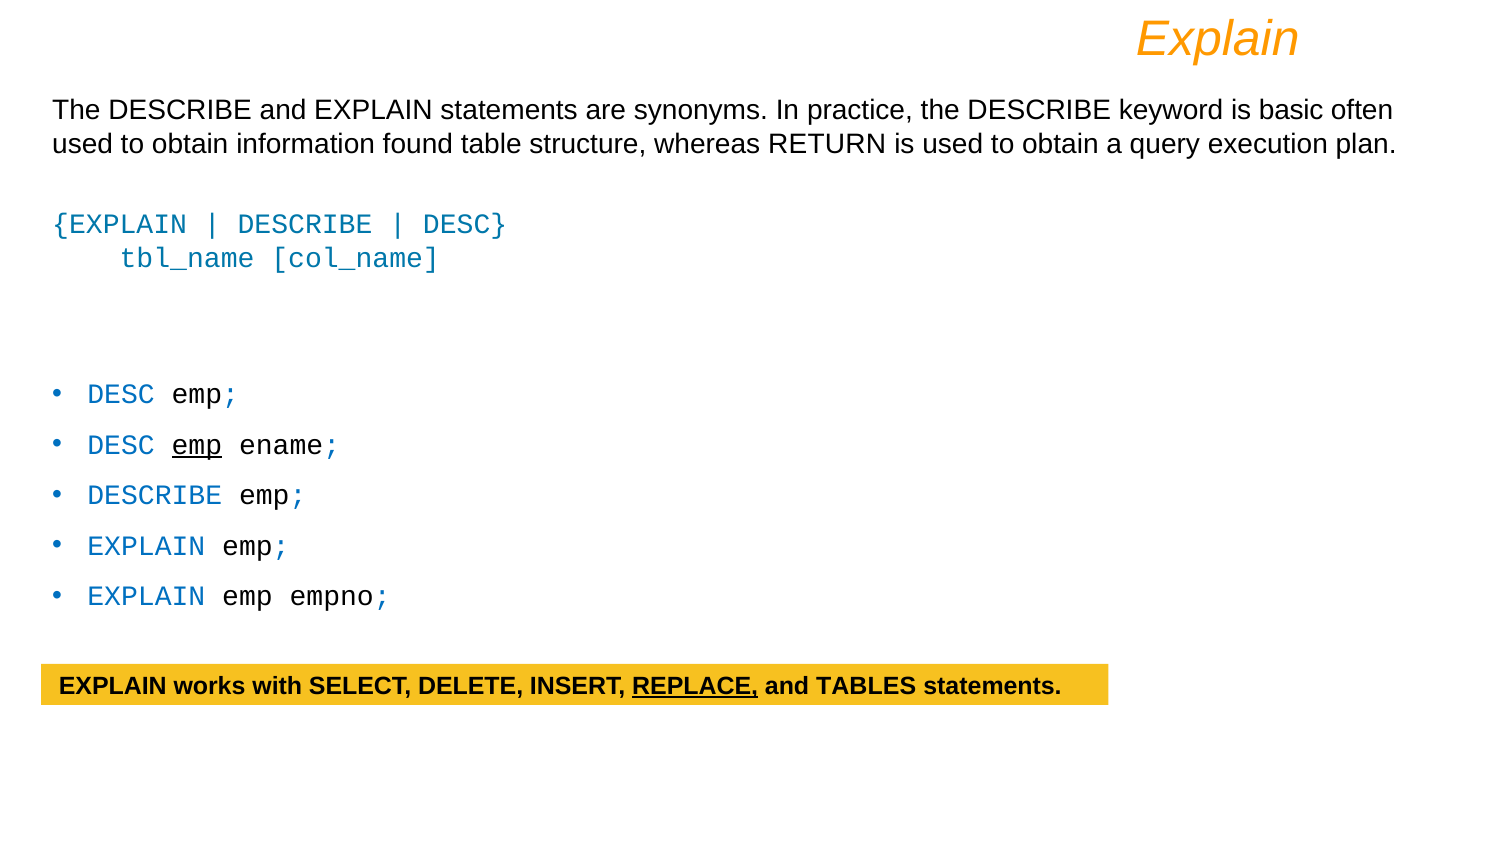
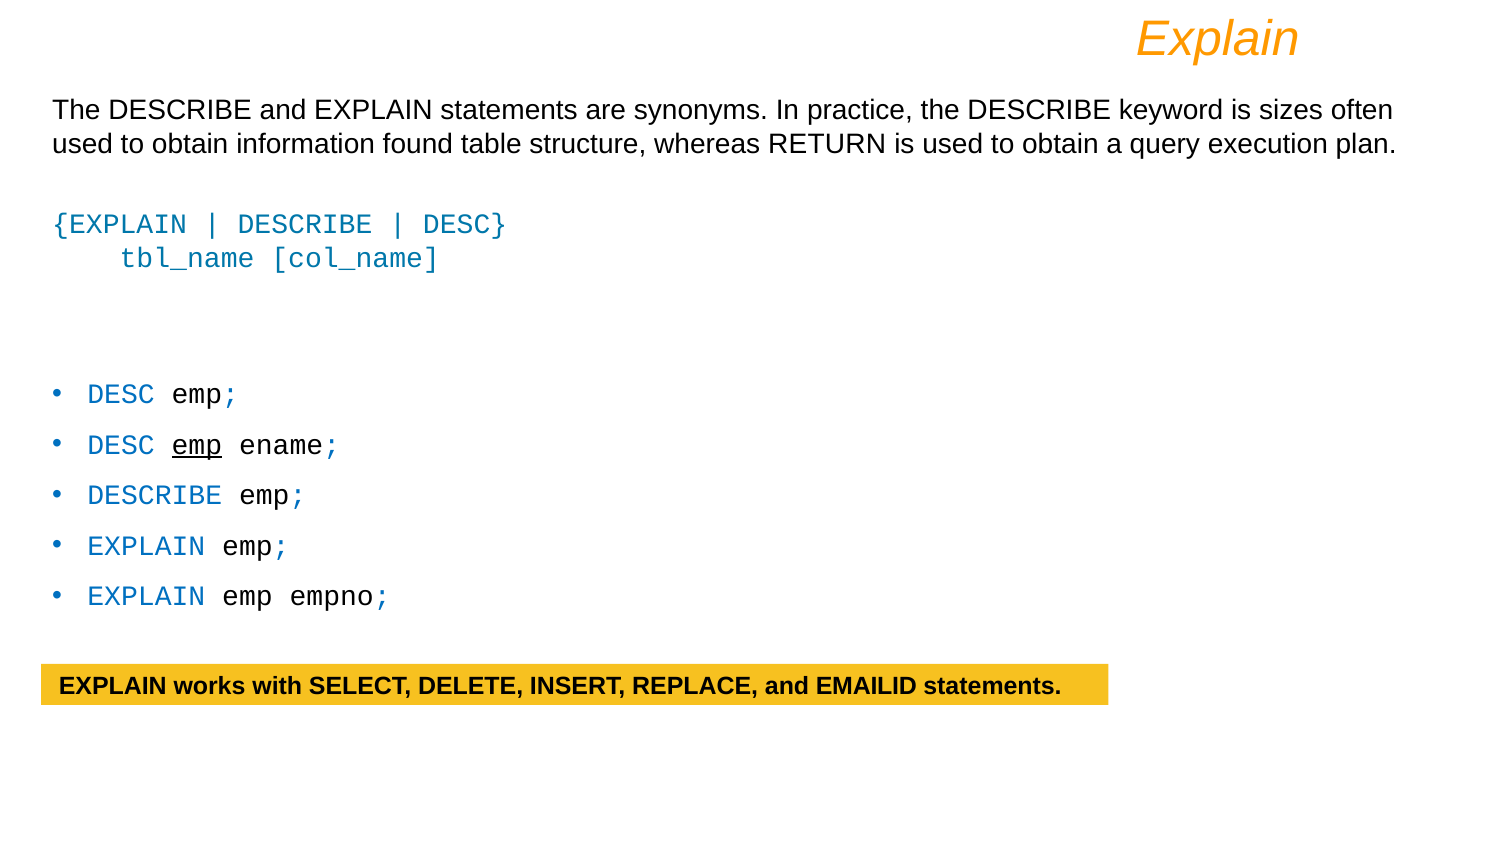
basic: basic -> sizes
REPLACE underline: present -> none
TABLES: TABLES -> EMAILID
